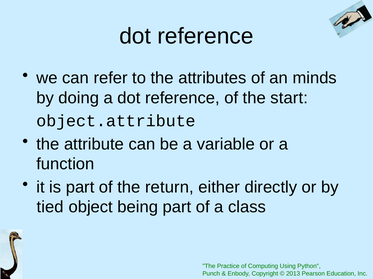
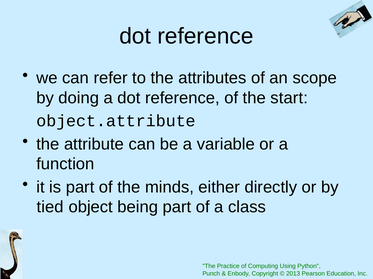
minds: minds -> scope
return: return -> minds
